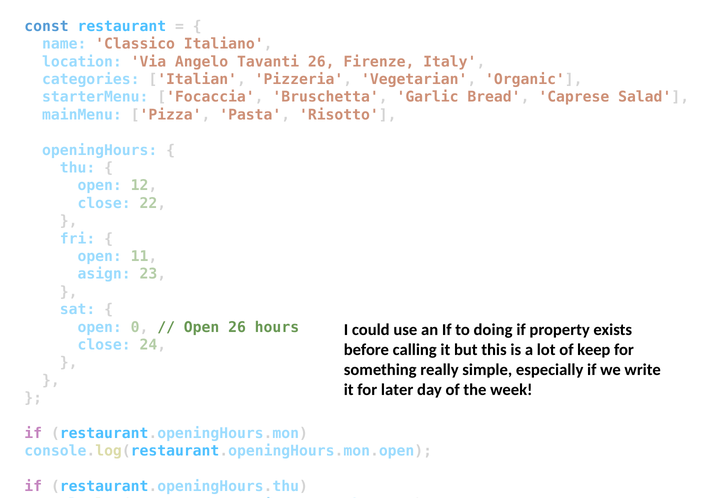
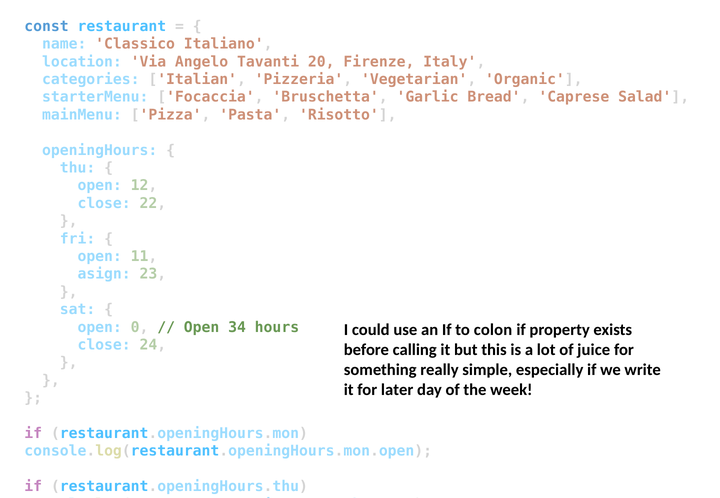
Tavanti 26: 26 -> 20
Open 26: 26 -> 34
doing: doing -> colon
keep: keep -> juice
